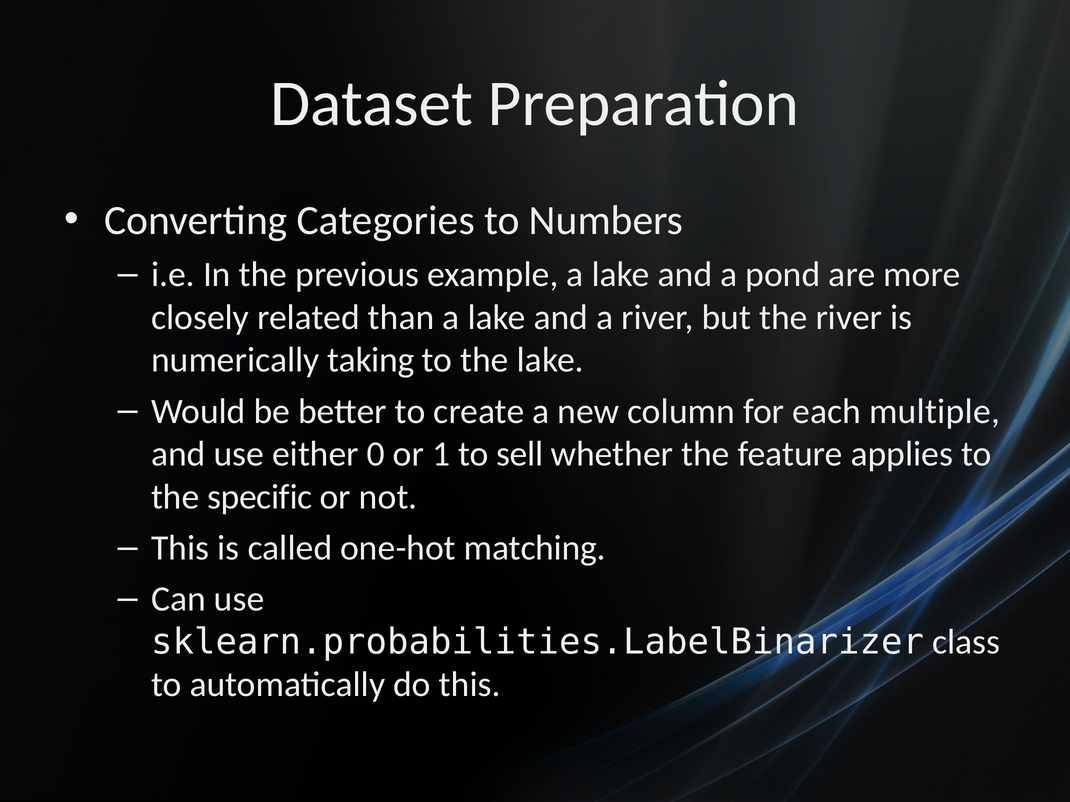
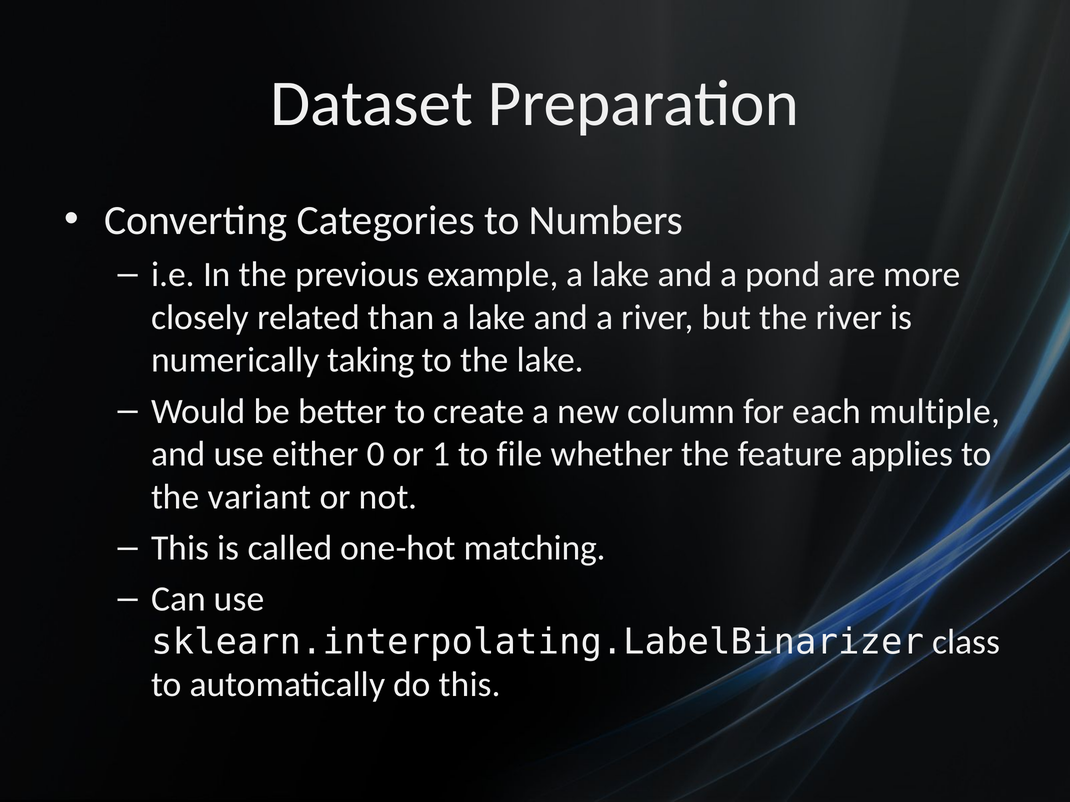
sell: sell -> file
specific: specific -> variant
sklearn.probabilities.LabelBinarizer: sklearn.probabilities.LabelBinarizer -> sklearn.interpolating.LabelBinarizer
